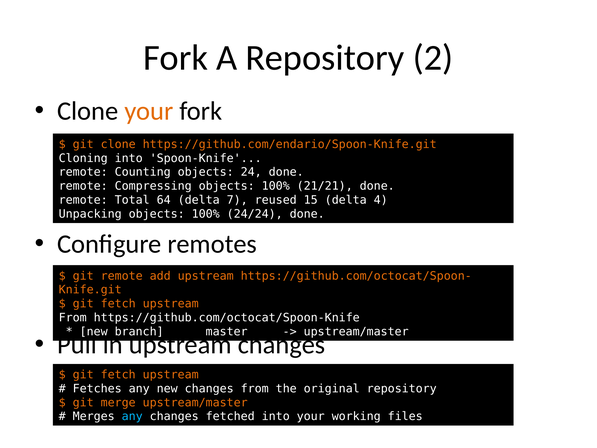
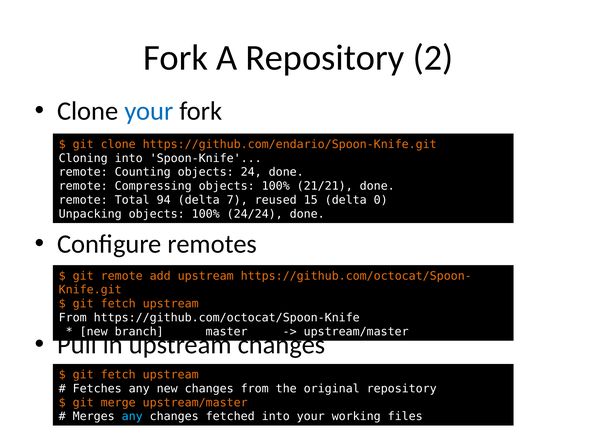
your at (149, 111) colour: orange -> blue
64: 64 -> 94
4: 4 -> 0
